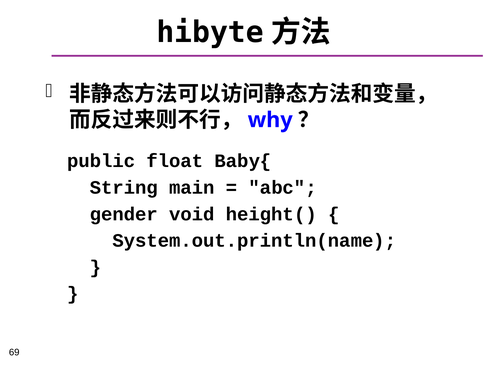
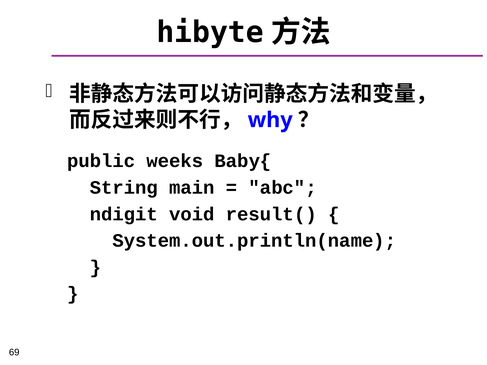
float: float -> weeks
gender: gender -> ndigit
height(: height( -> result(
